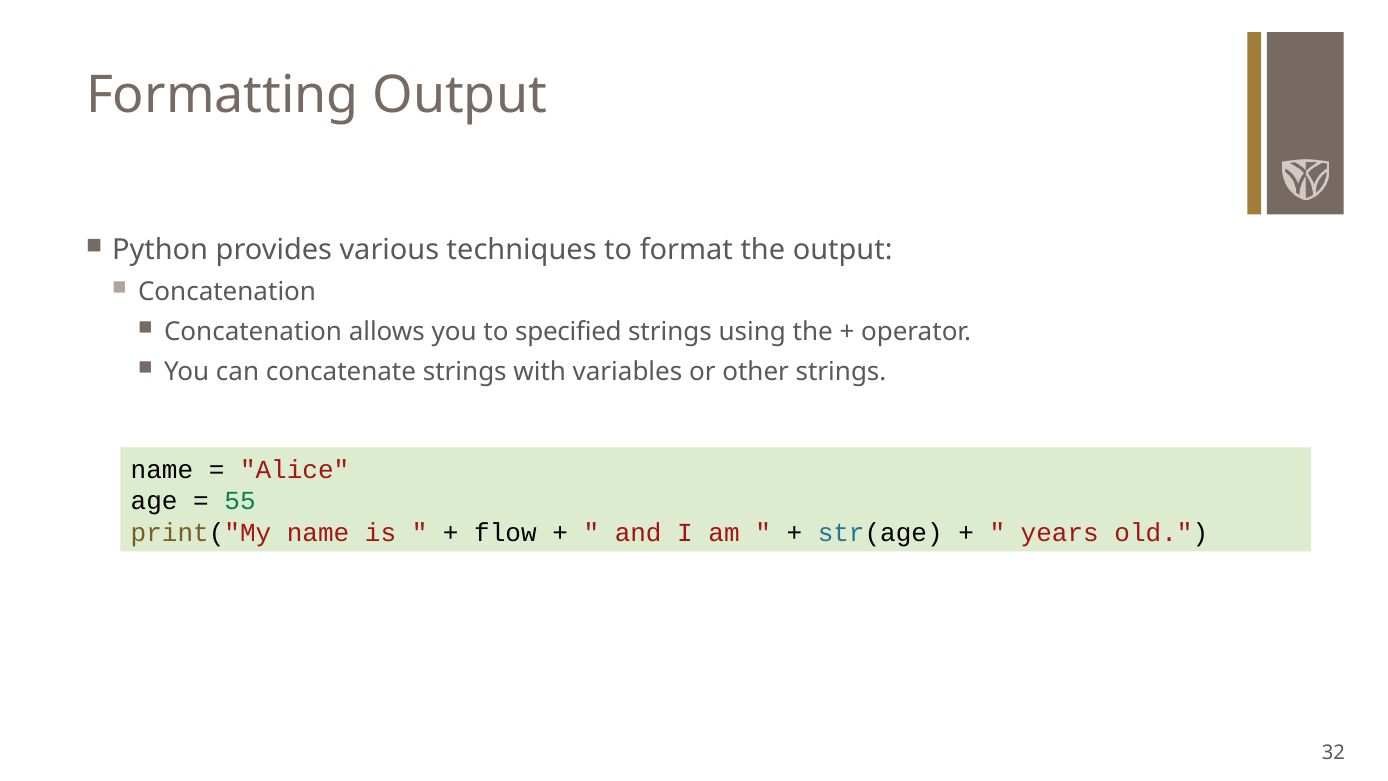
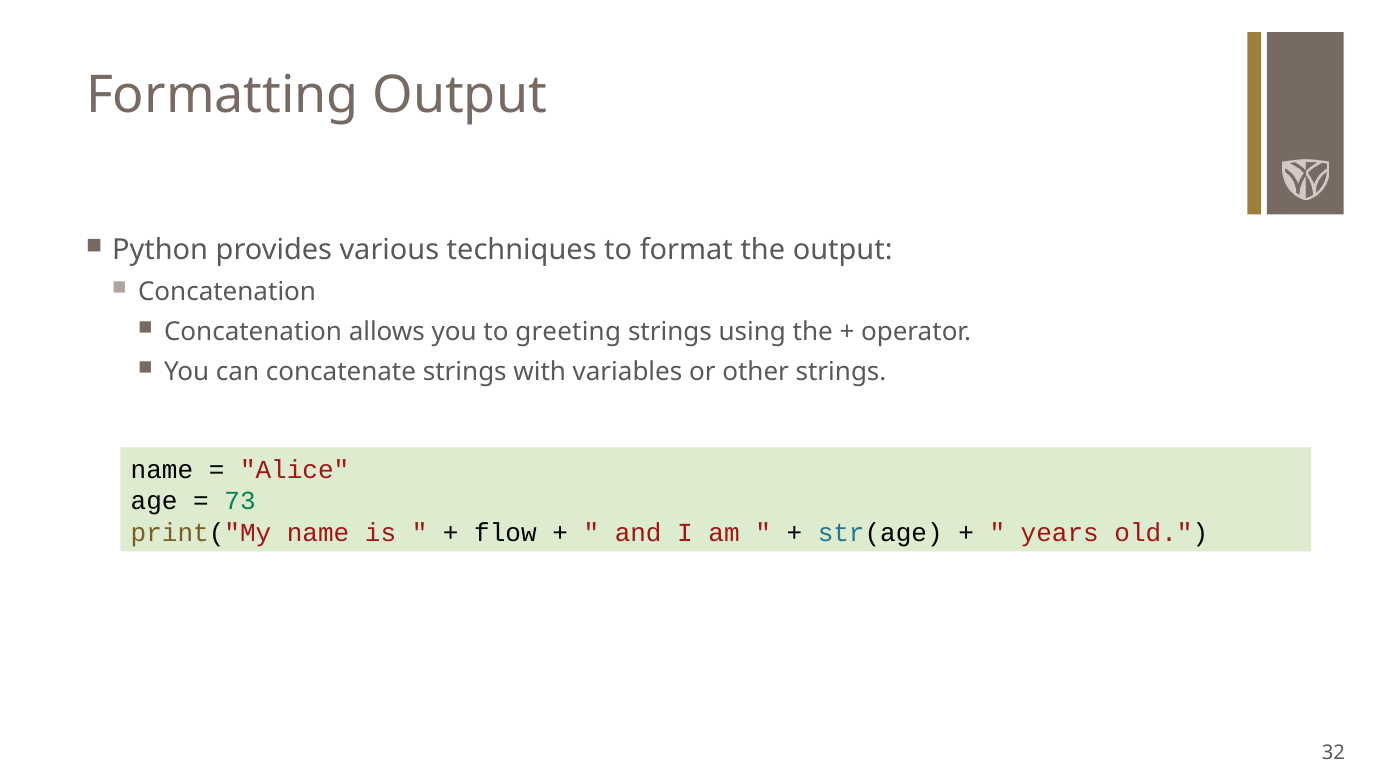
specified: specified -> greeting
55: 55 -> 73
